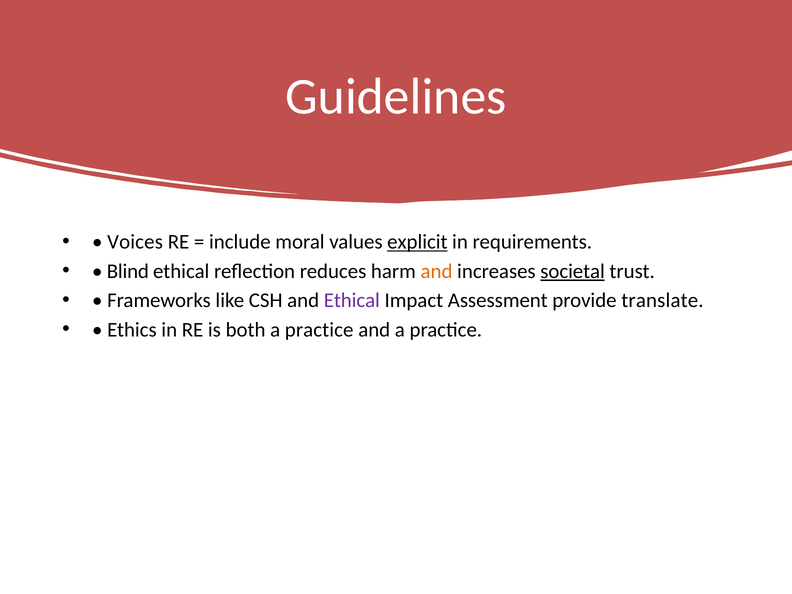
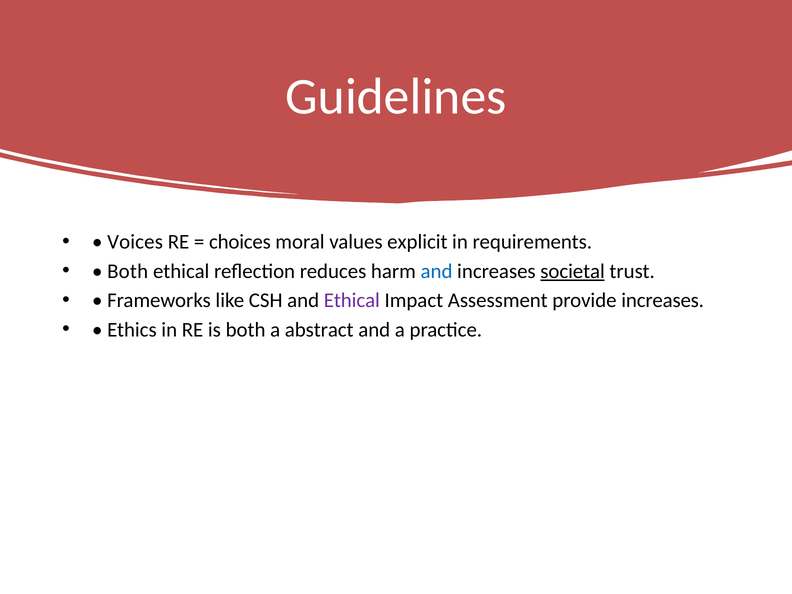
include: include -> choices
explicit underline: present -> none
Blind at (128, 271): Blind -> Both
and at (437, 271) colour: orange -> blue
provide translate: translate -> increases
both a practice: practice -> abstract
